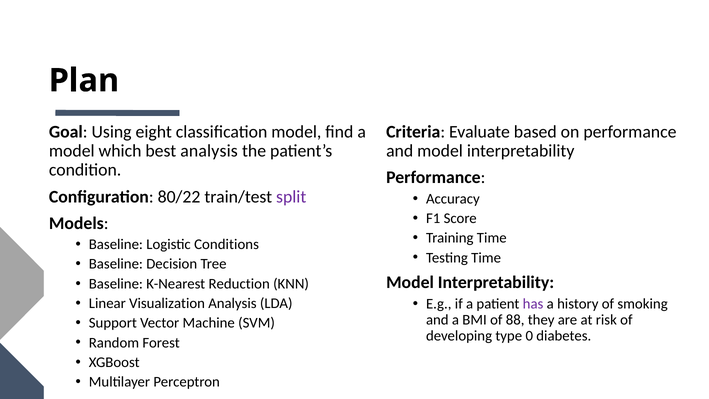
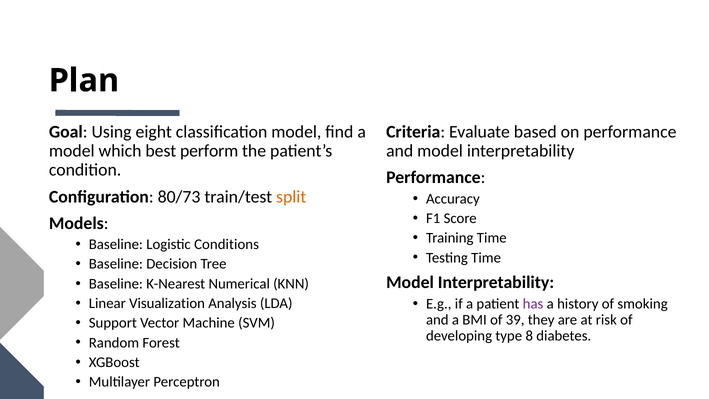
best analysis: analysis -> perform
80/22: 80/22 -> 80/73
split colour: purple -> orange
Reduction: Reduction -> Numerical
88: 88 -> 39
0: 0 -> 8
